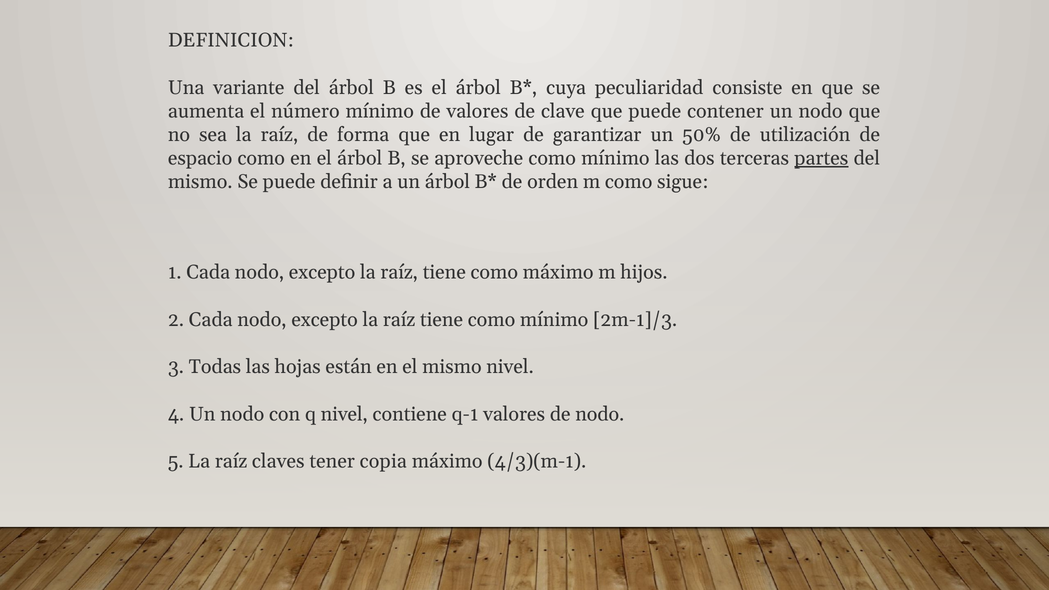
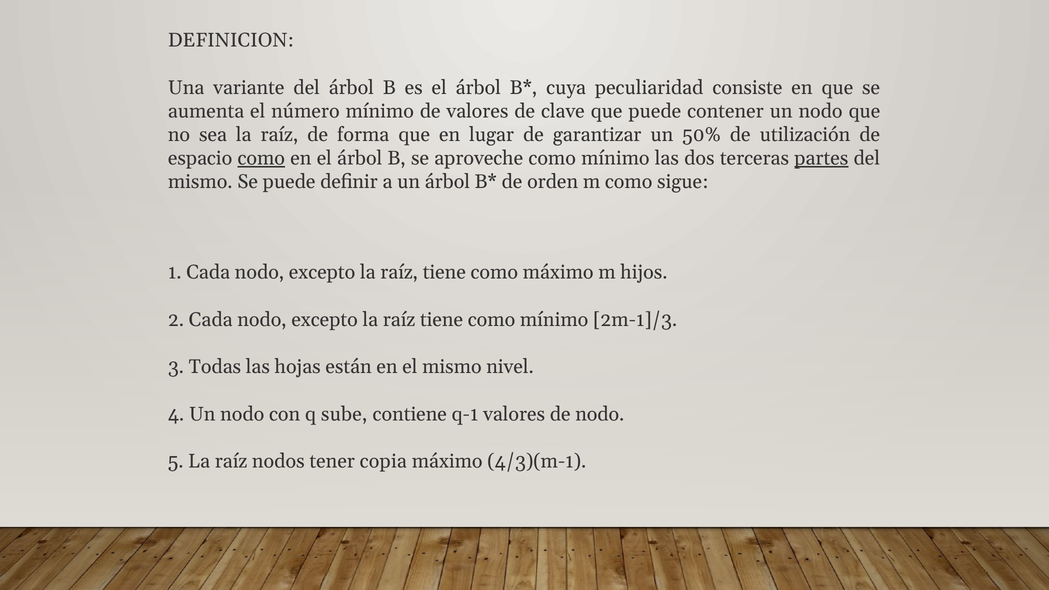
como at (261, 158) underline: none -> present
q nivel: nivel -> sube
claves: claves -> nodos
